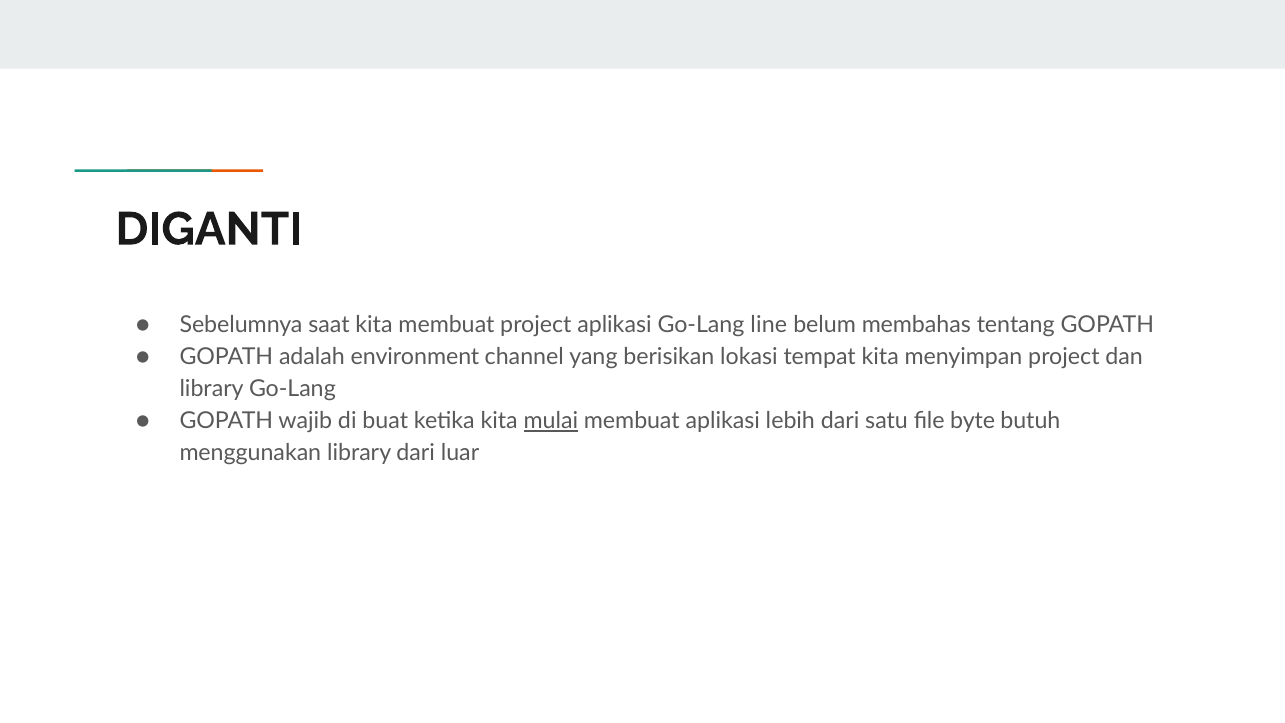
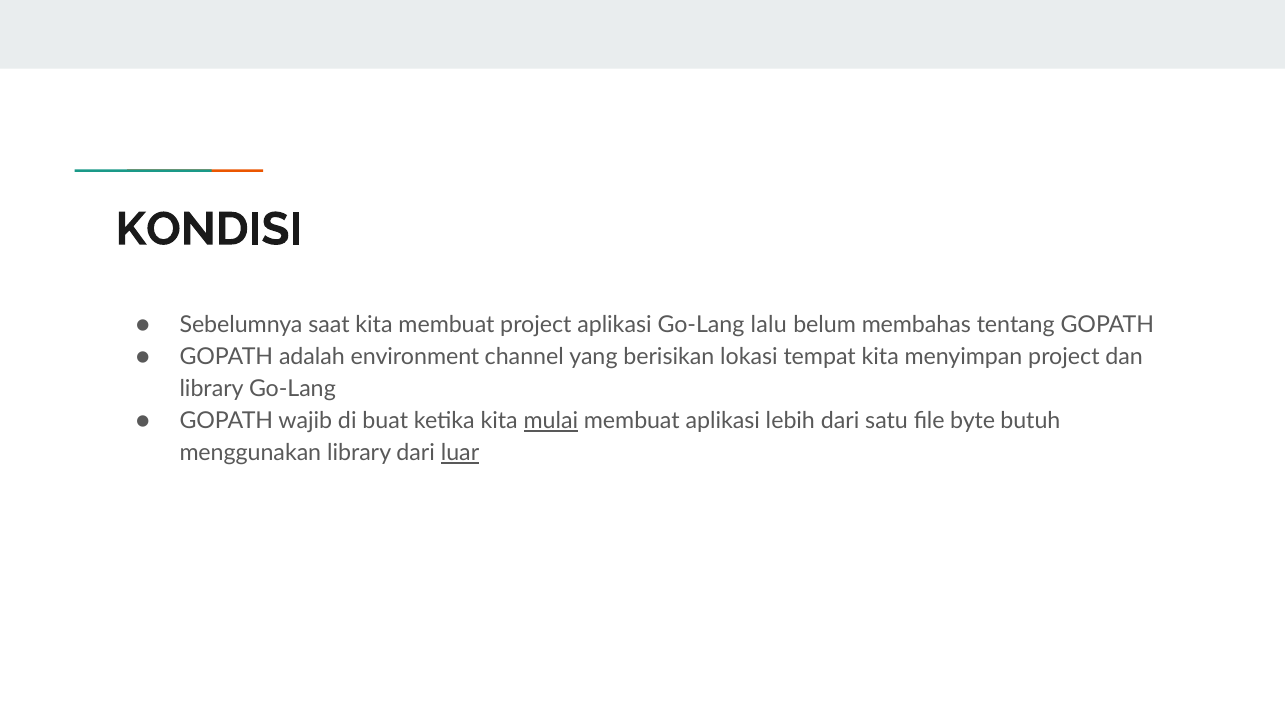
DIGANTI: DIGANTI -> KONDISI
line: line -> lalu
luar underline: none -> present
